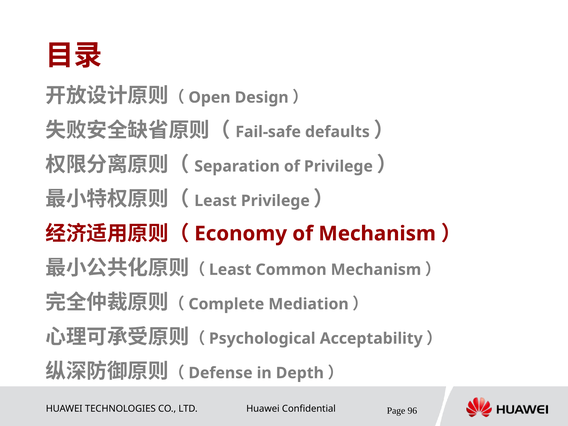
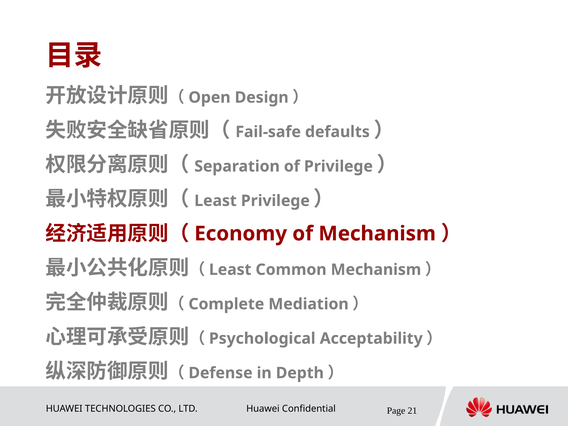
96: 96 -> 21
